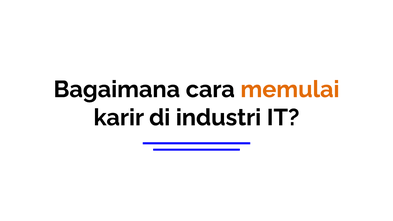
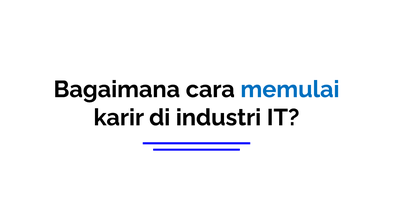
memulai colour: orange -> blue
